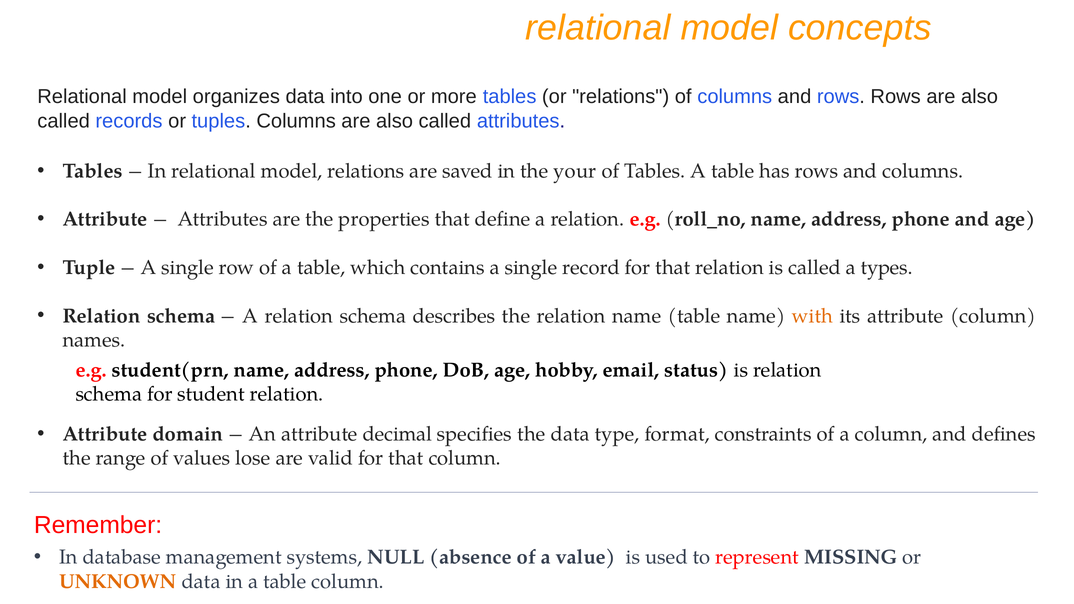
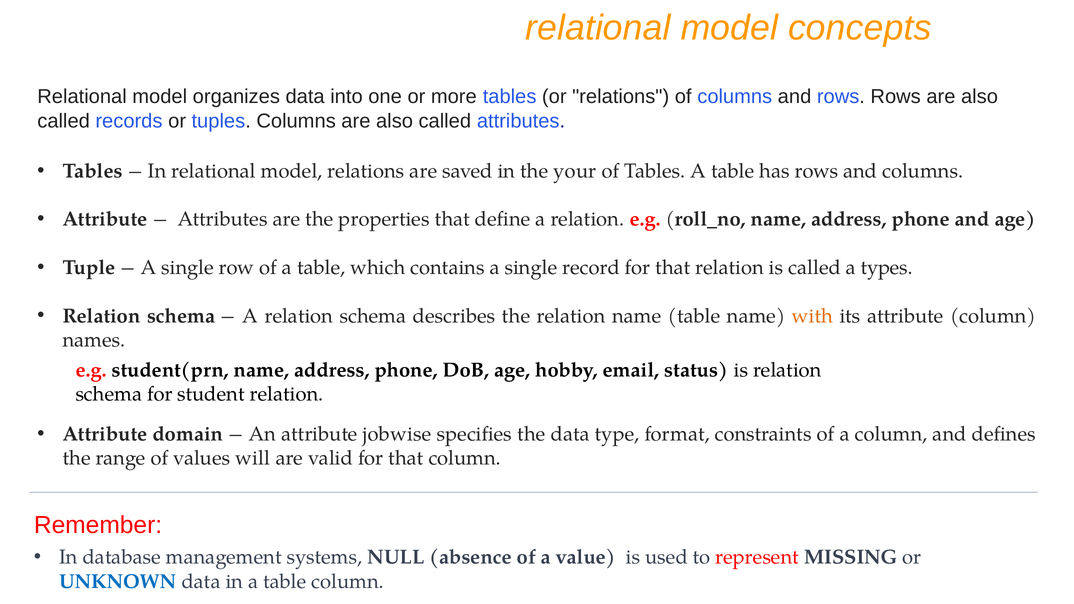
decimal: decimal -> jobwise
lose: lose -> will
UNKNOWN colour: orange -> blue
